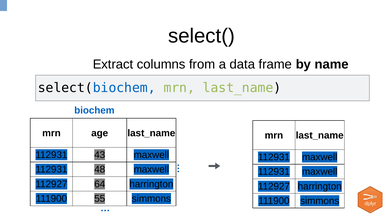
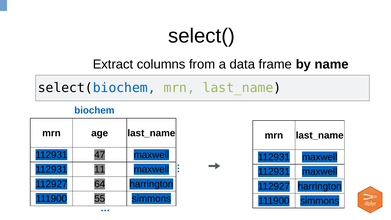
43: 43 -> 47
48: 48 -> 11
